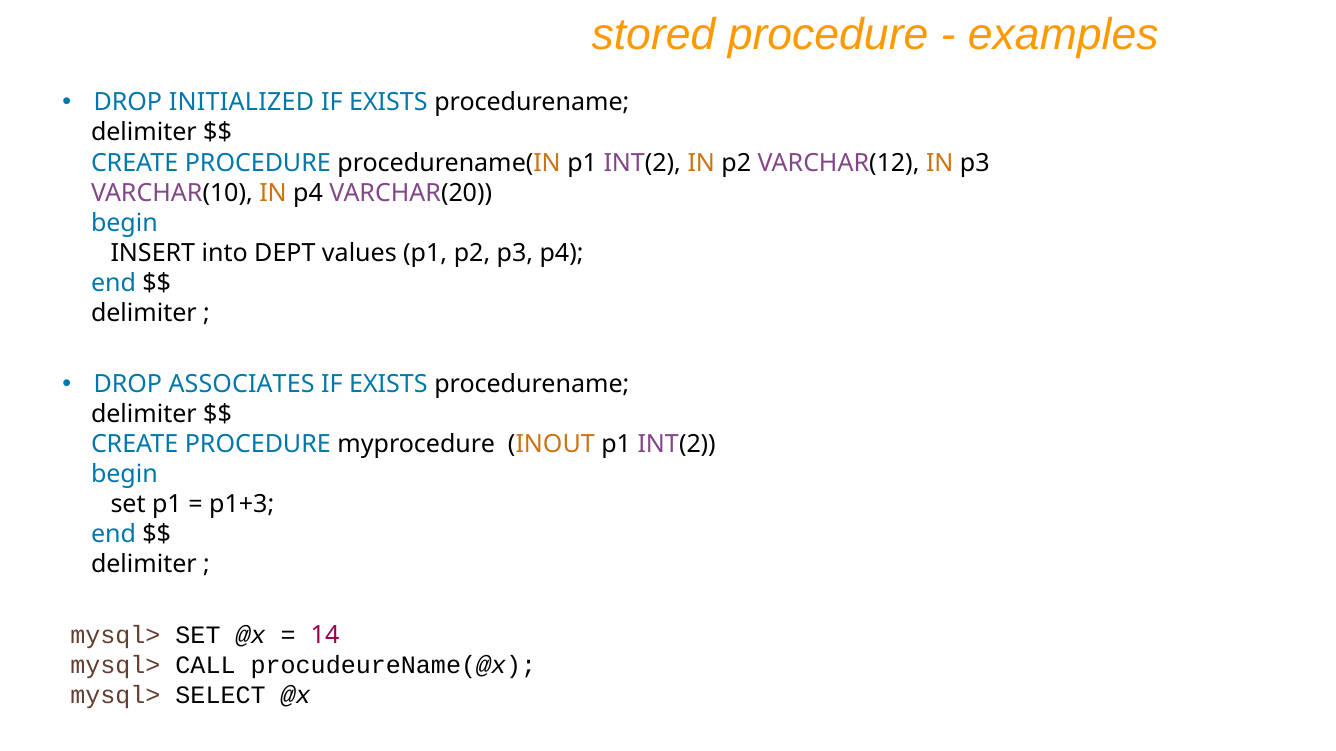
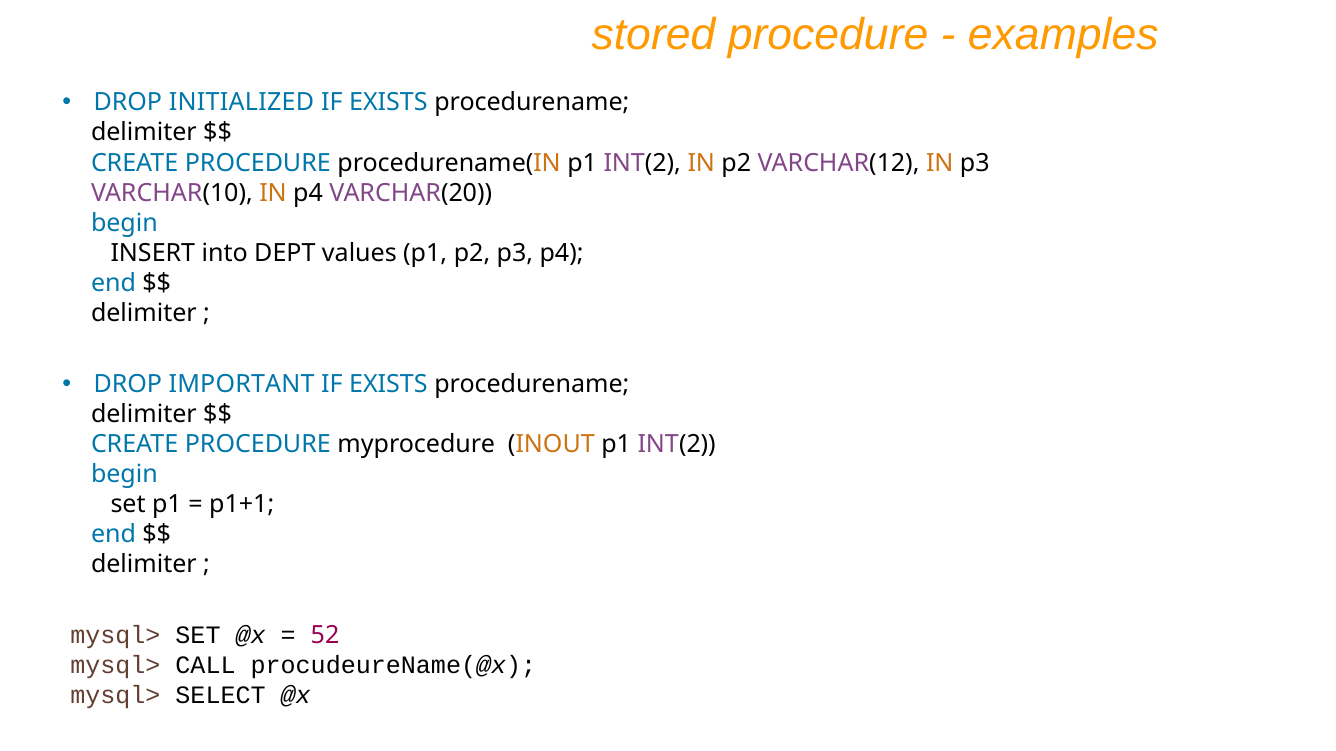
ASSOCIATES: ASSOCIATES -> IMPORTANT
p1+3: p1+3 -> p1+1
14: 14 -> 52
